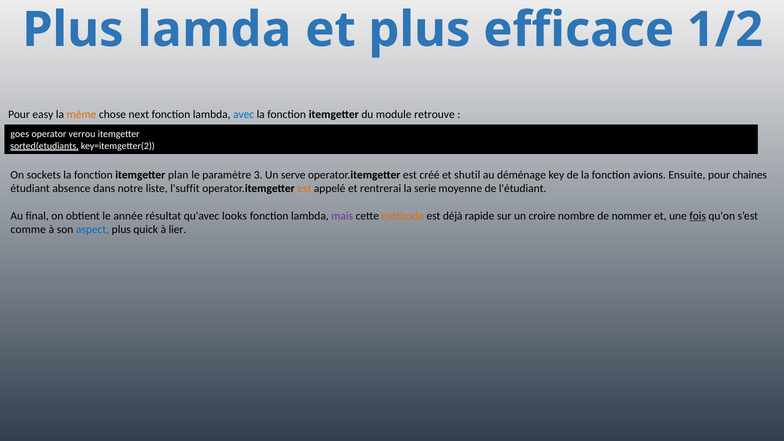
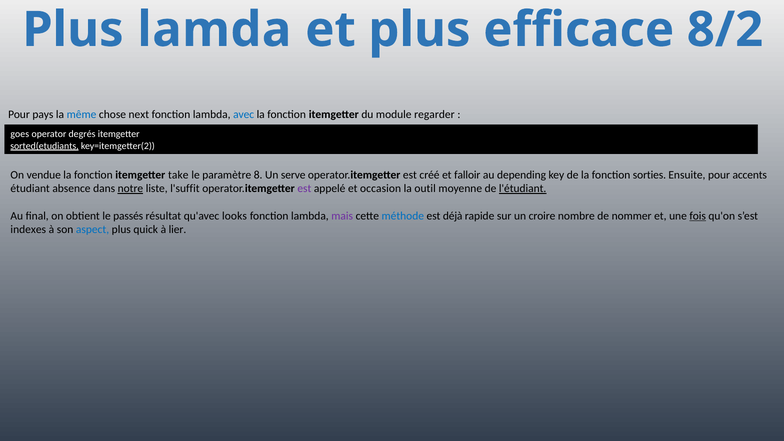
1/2: 1/2 -> 8/2
easy: easy -> pays
même colour: orange -> blue
retrouve: retrouve -> regarder
verrou: verrou -> degrés
sockets: sockets -> vendue
plan: plan -> take
3: 3 -> 8
shutil: shutil -> falloir
déménage: déménage -> depending
avions: avions -> sorties
chaines: chaines -> accents
notre underline: none -> present
est at (304, 189) colour: orange -> purple
rentrerai: rentrerai -> occasion
serie: serie -> outil
l'étudiant underline: none -> present
année: année -> passés
méthode colour: orange -> blue
comme: comme -> indexes
